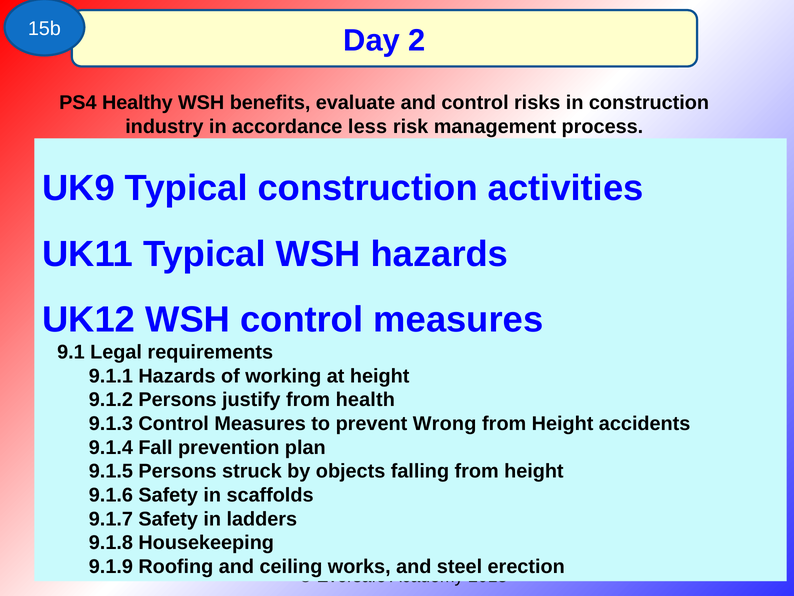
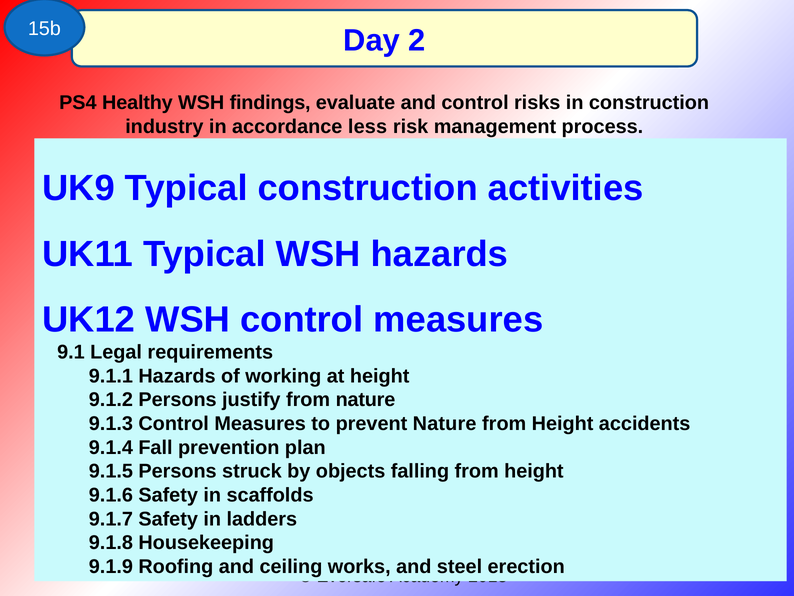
benefits: benefits -> findings
from health: health -> nature
prevent Wrong: Wrong -> Nature
